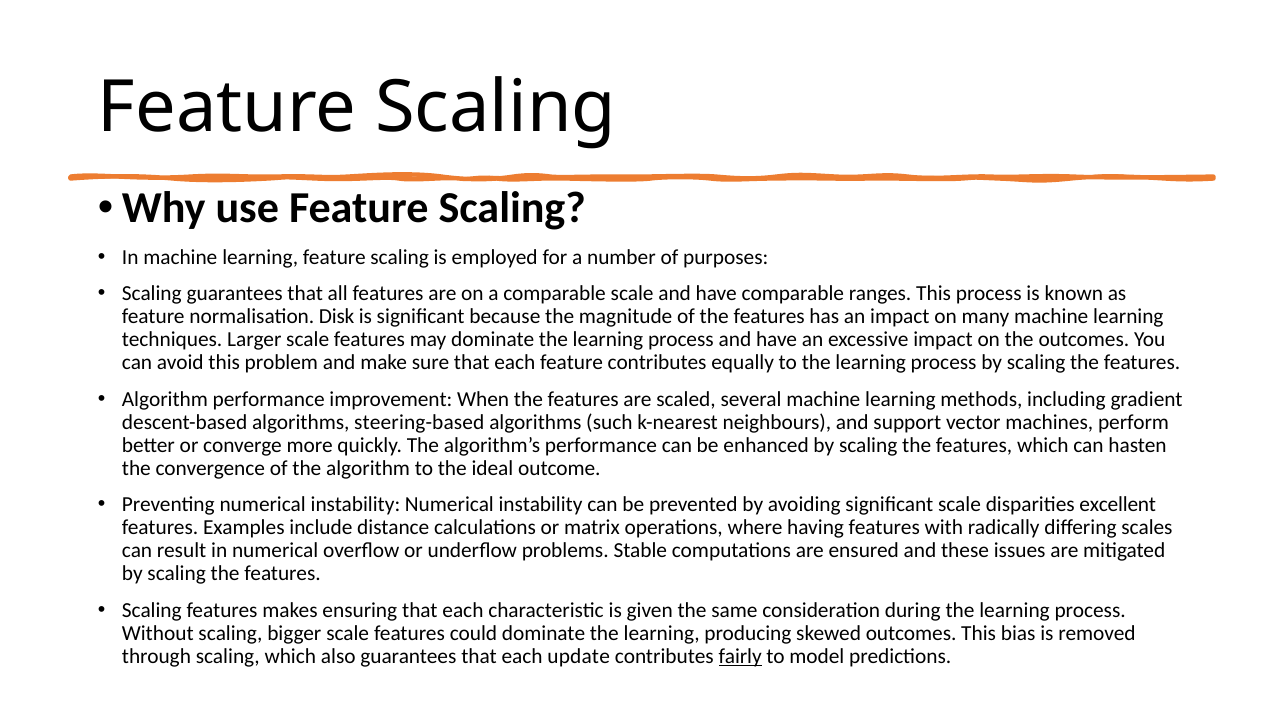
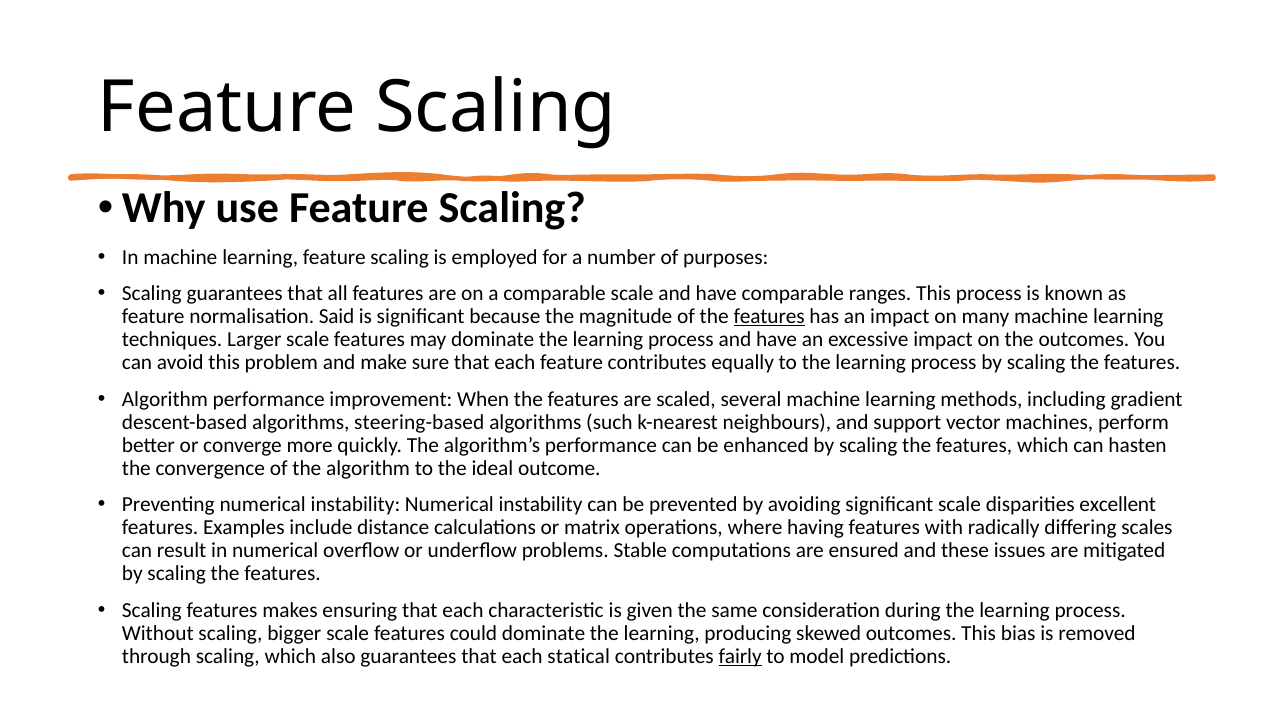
Disk: Disk -> Said
features at (769, 317) underline: none -> present
update: update -> statical
